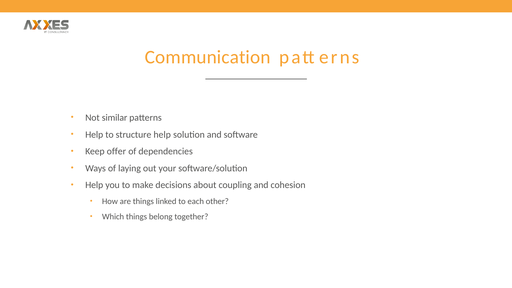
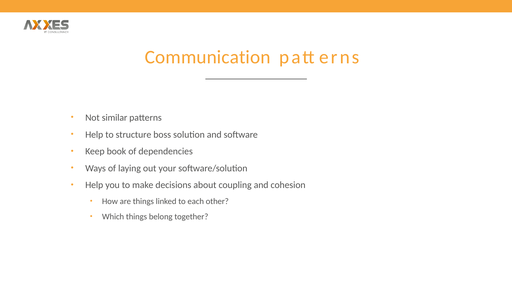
structure help: help -> boss
offer: offer -> book
